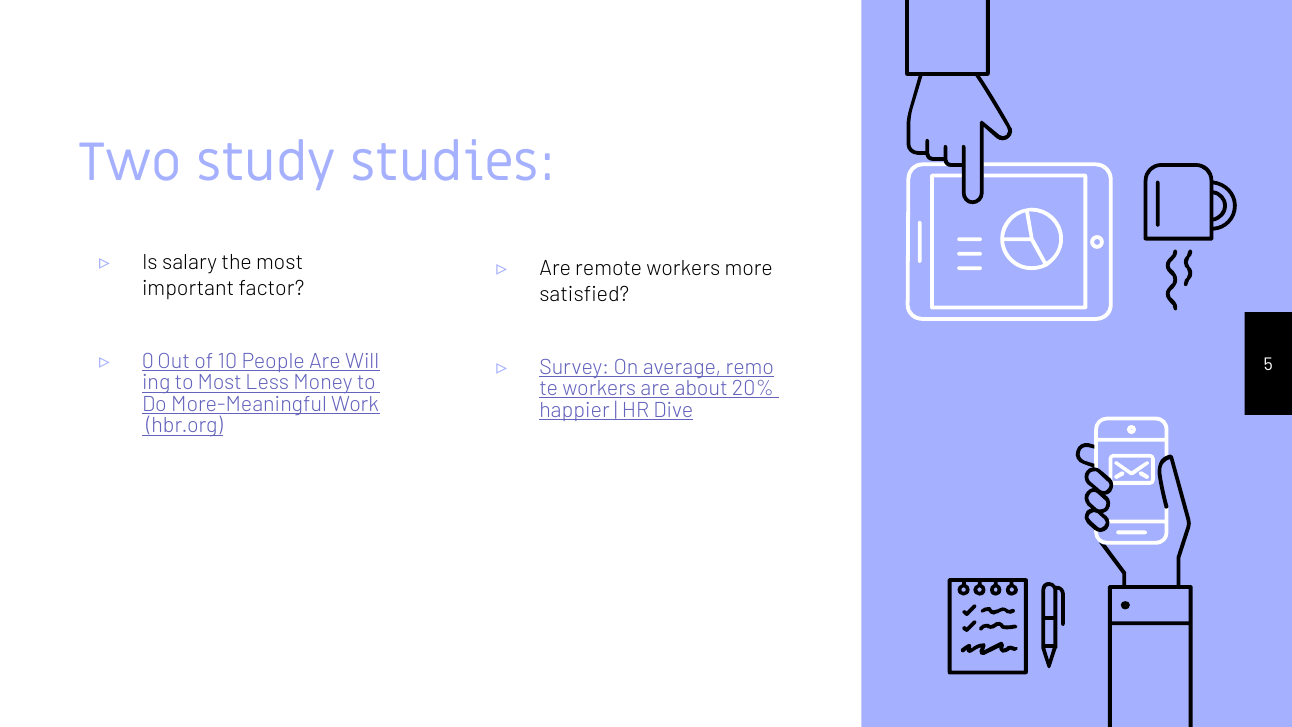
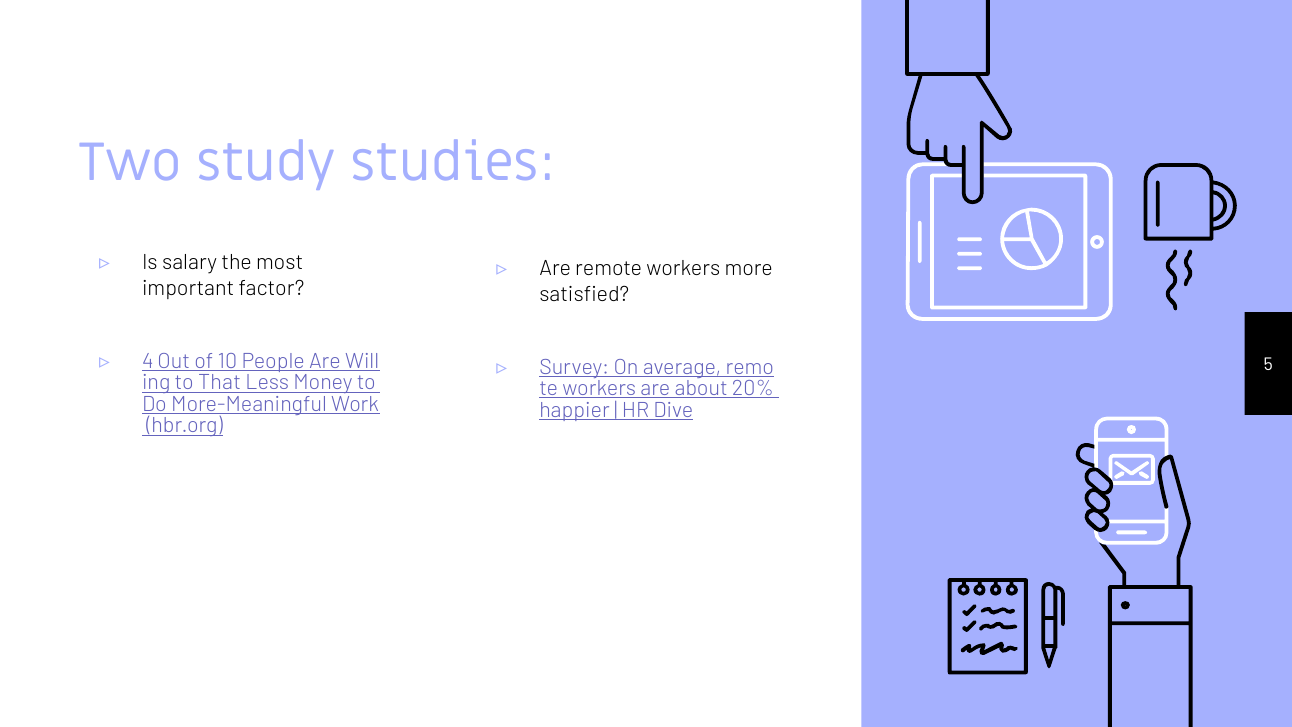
0: 0 -> 4
to Most: Most -> That
